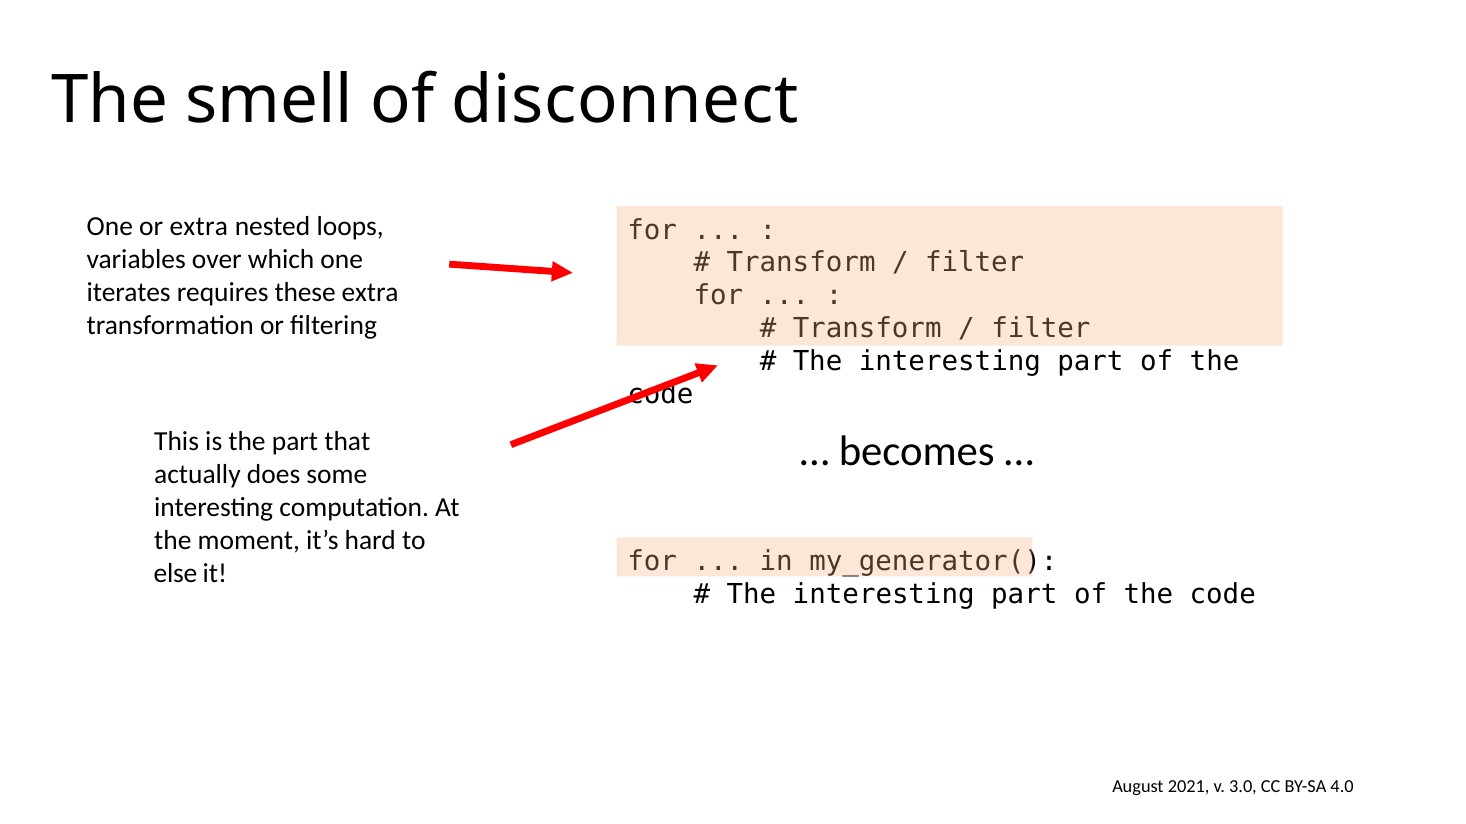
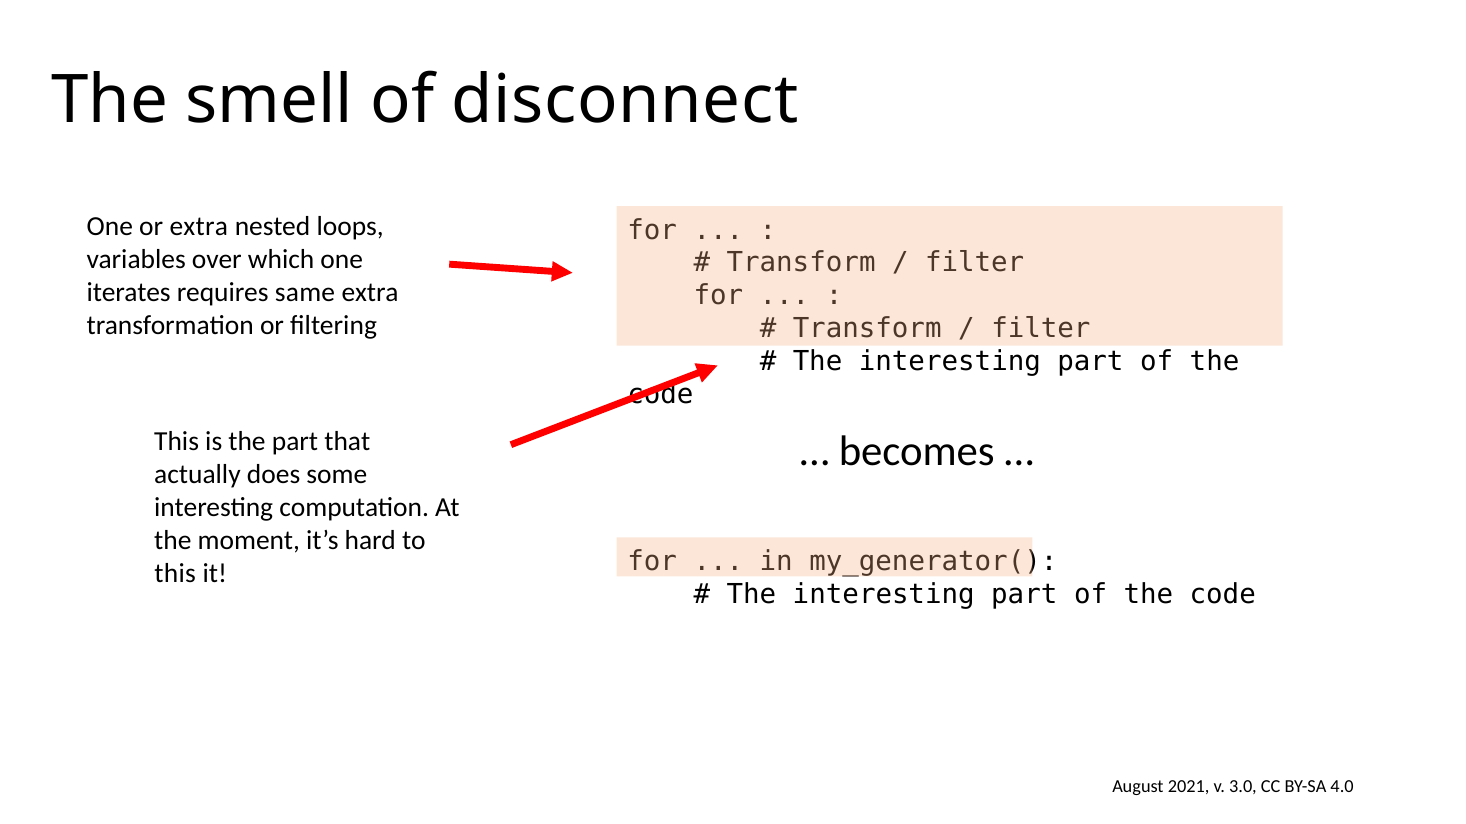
these: these -> same
else at (175, 574): else -> this
